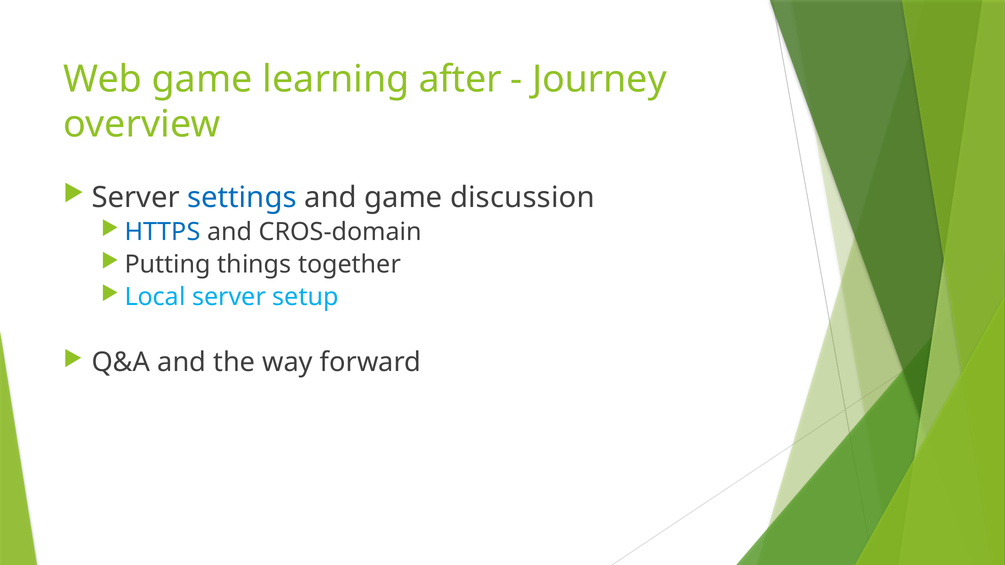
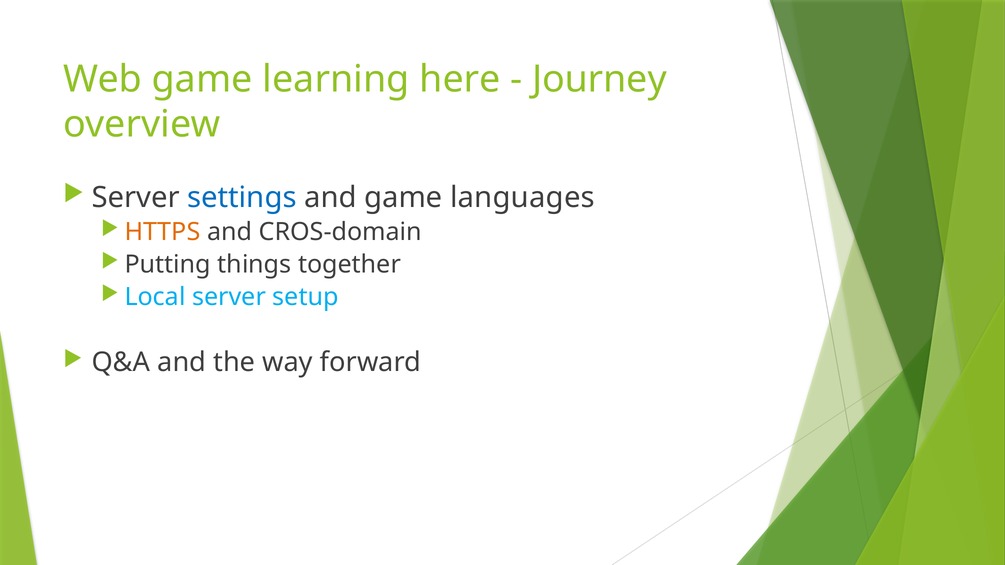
after: after -> here
discussion: discussion -> languages
HTTPS colour: blue -> orange
